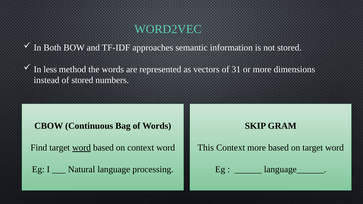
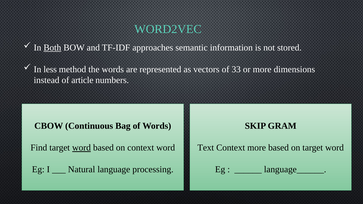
Both underline: none -> present
31: 31 -> 33
of stored: stored -> article
This: This -> Text
